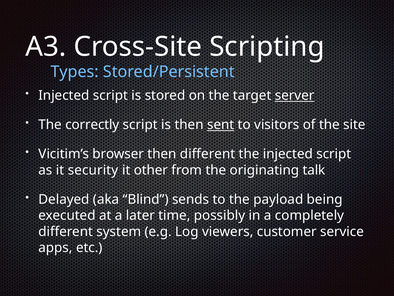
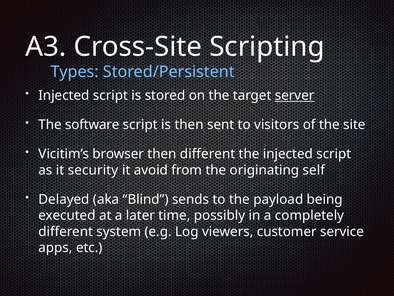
correctly: correctly -> software
sent underline: present -> none
other: other -> avoid
talk: talk -> self
